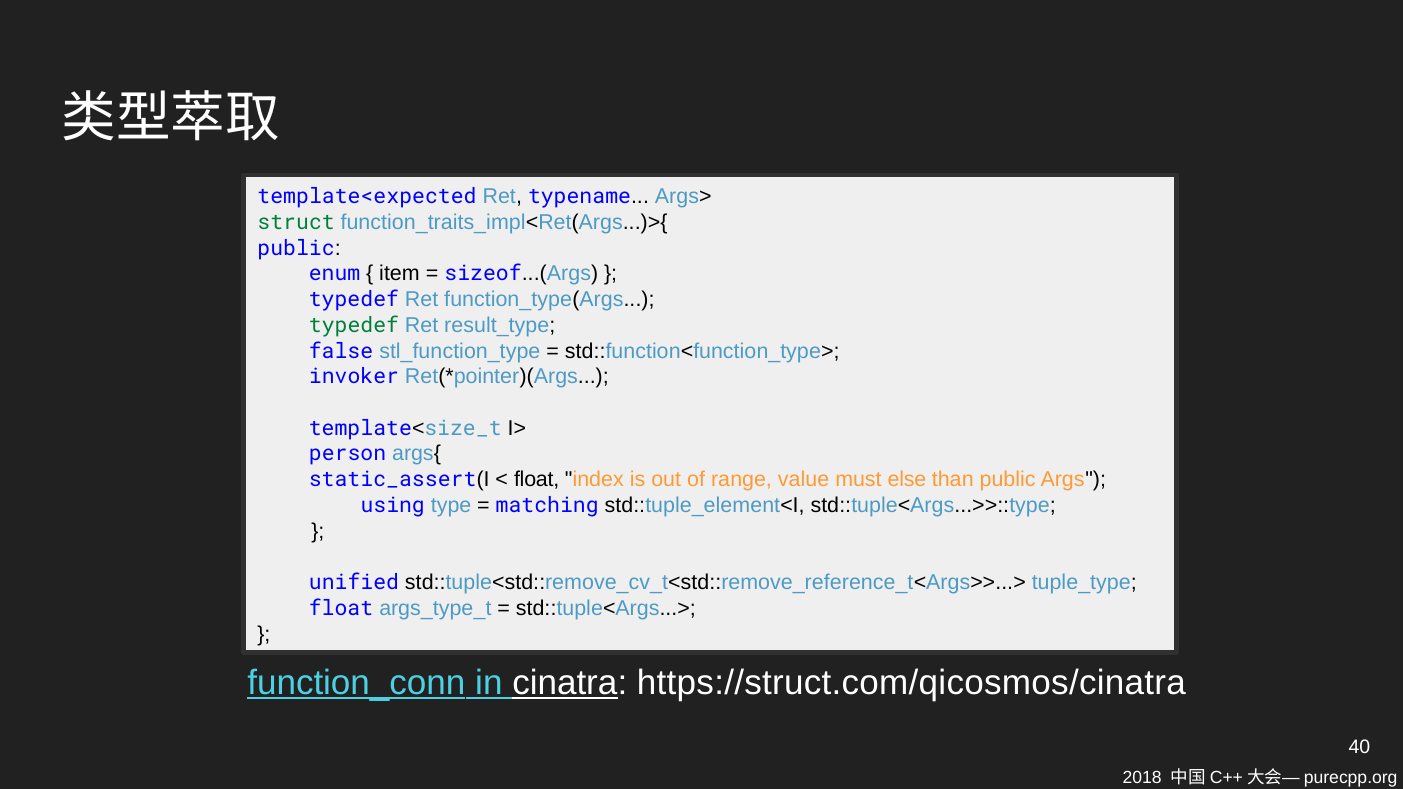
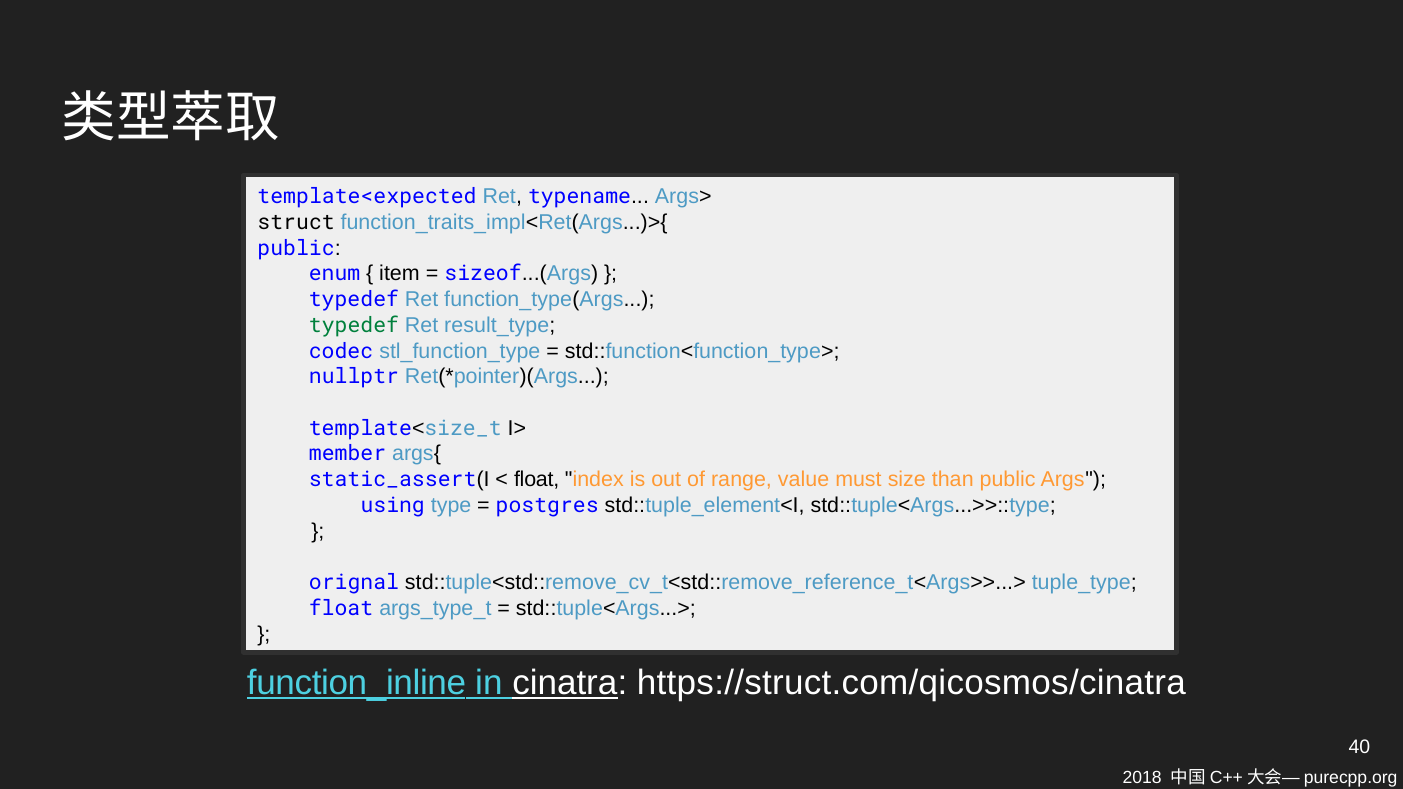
struct colour: green -> black
false: false -> codec
invoker: invoker -> nullptr
person: person -> member
else: else -> size
matching: matching -> postgres
unified: unified -> orignal
function_conn: function_conn -> function_inline
